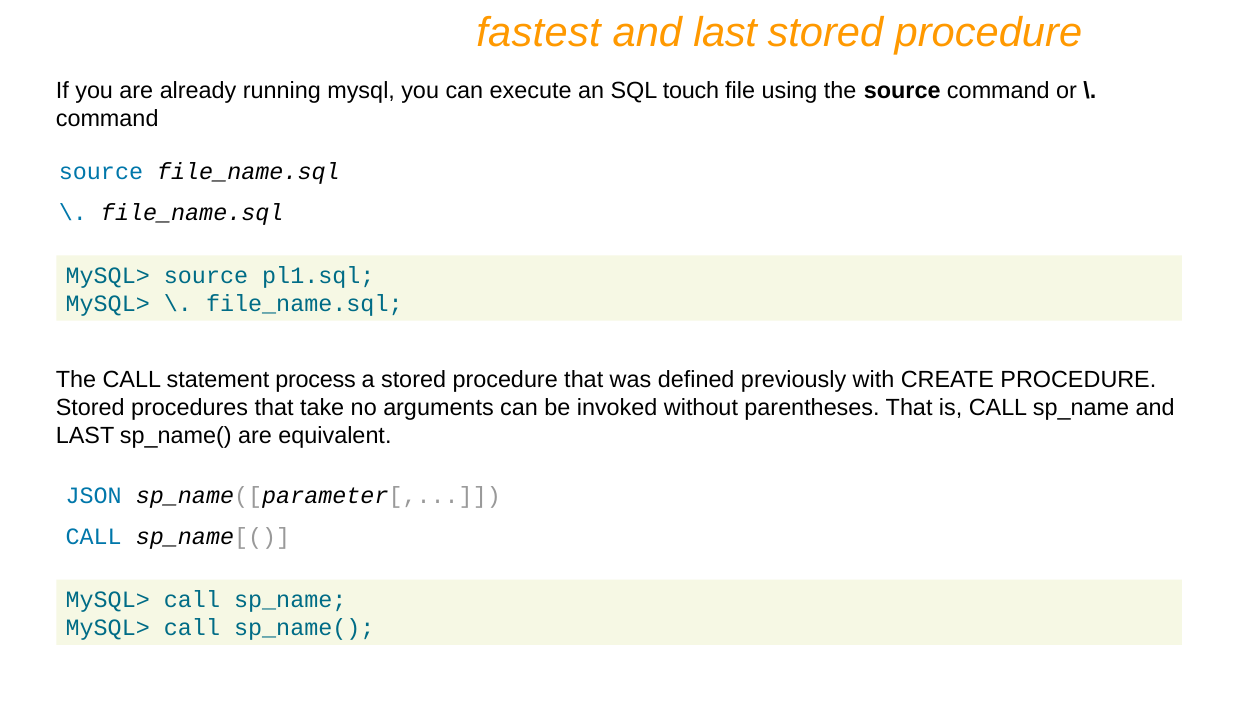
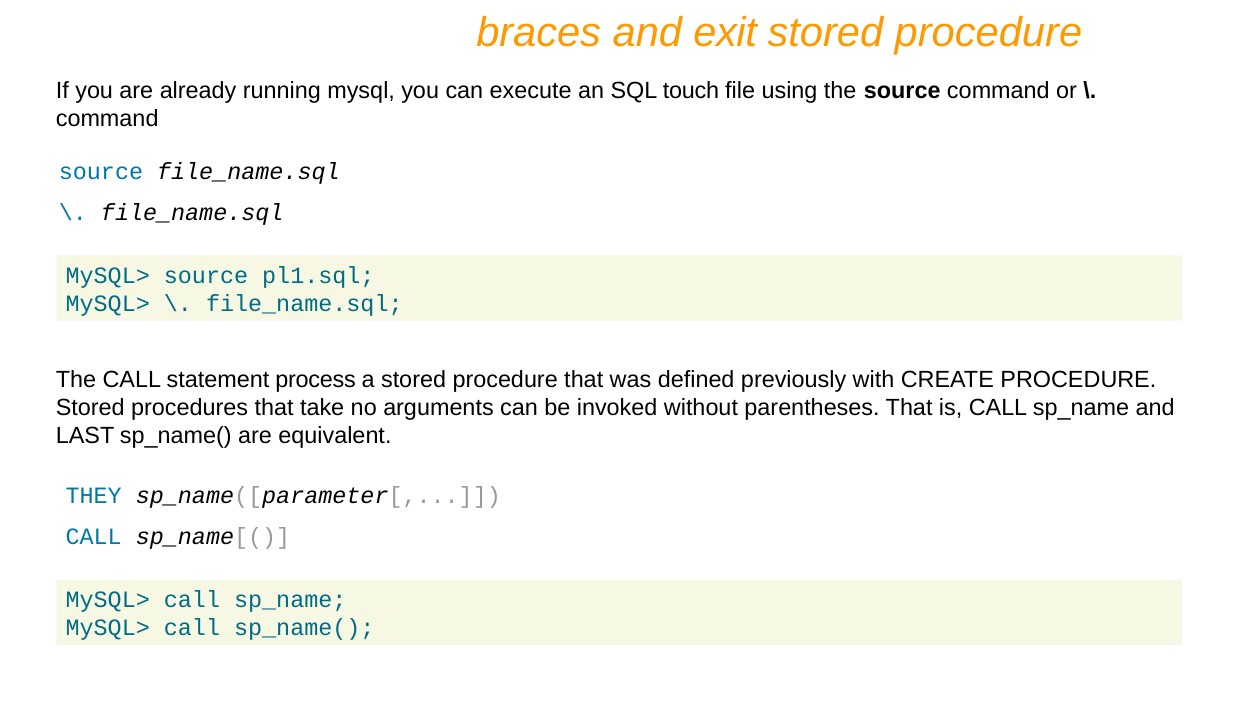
fastest: fastest -> braces
last at (725, 32): last -> exit
JSON: JSON -> THEY
